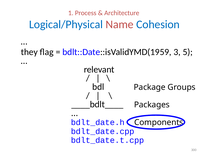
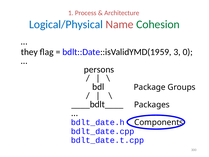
Cohesion colour: blue -> green
5: 5 -> 0
relevant: relevant -> persons
